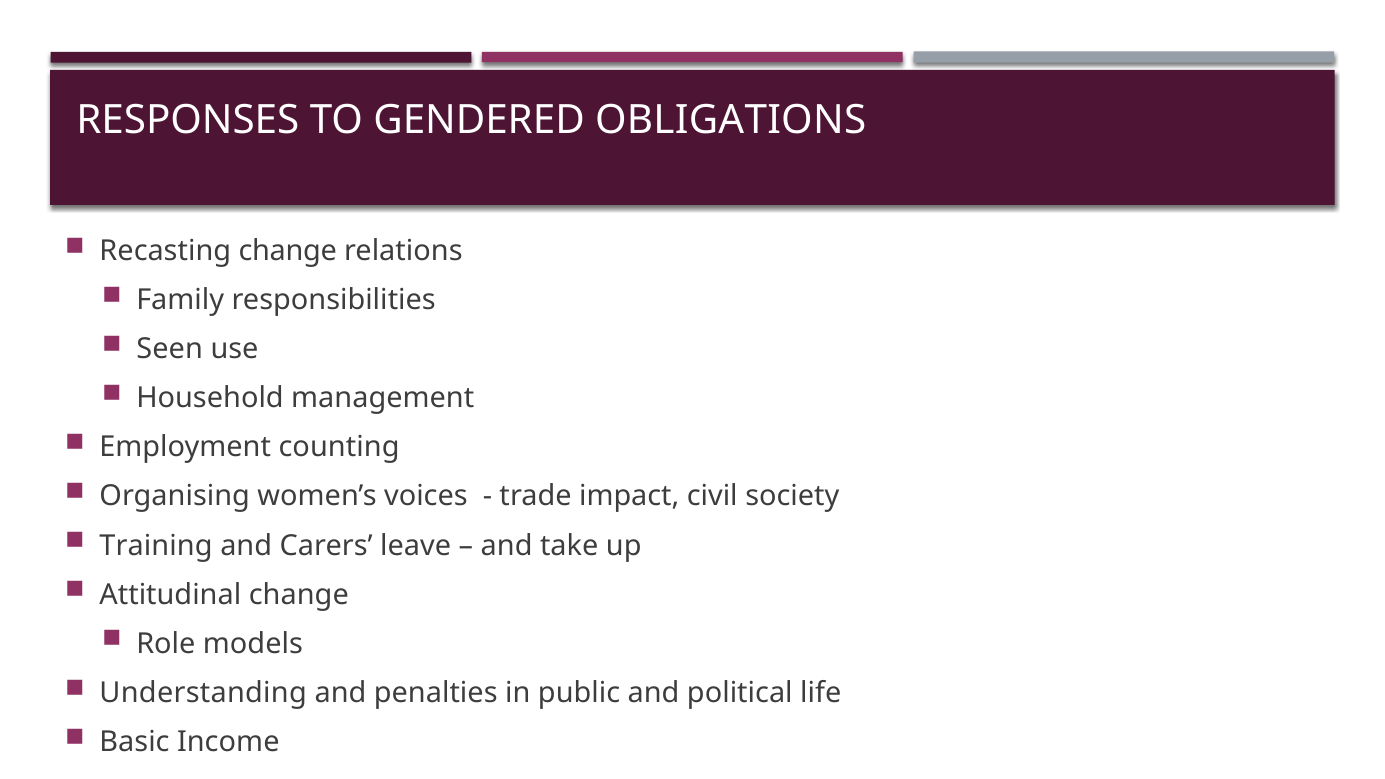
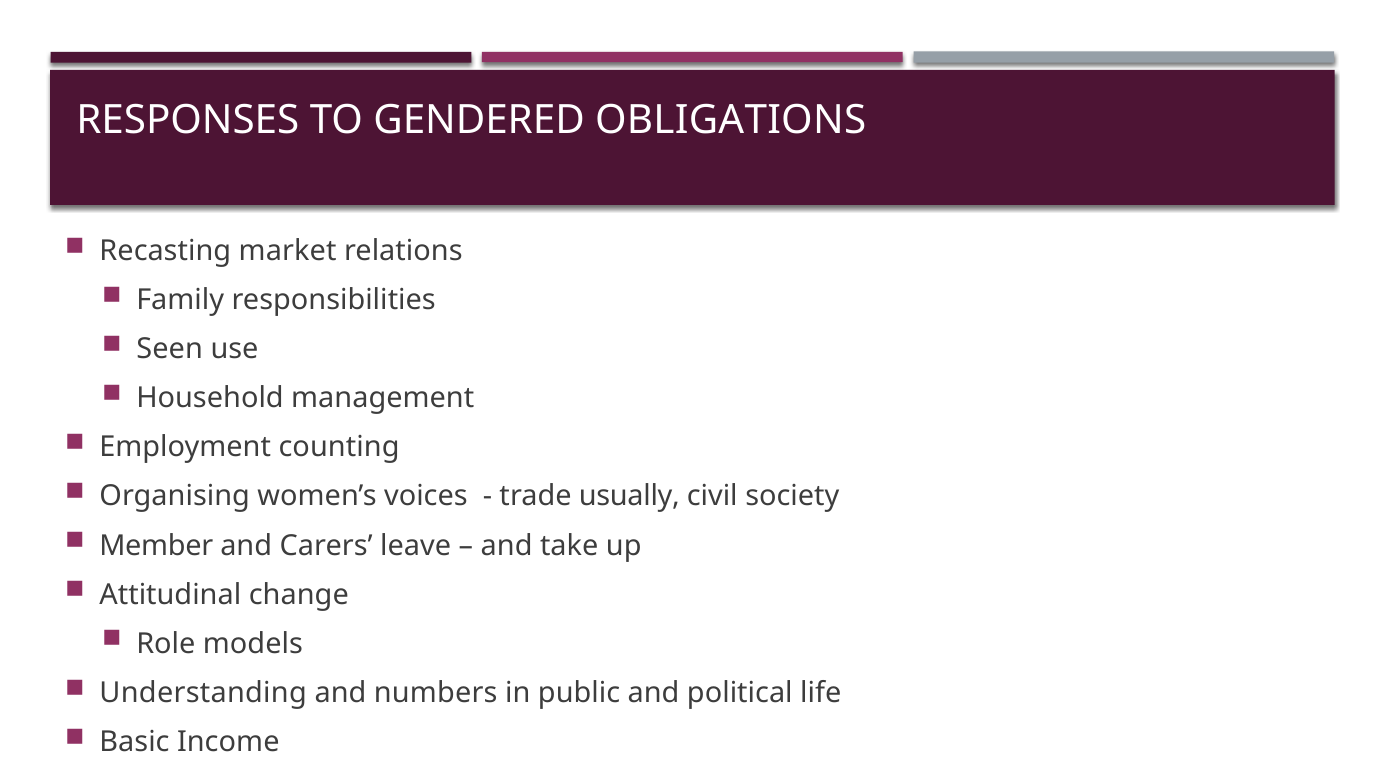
Recasting change: change -> market
impact: impact -> usually
Training: Training -> Member
penalties: penalties -> numbers
